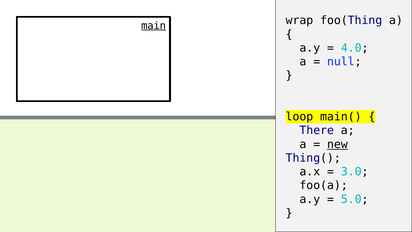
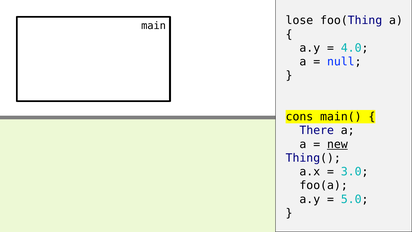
wrap: wrap -> lose
main underline: present -> none
loop: loop -> cons
